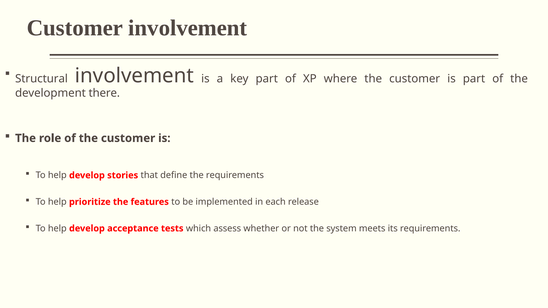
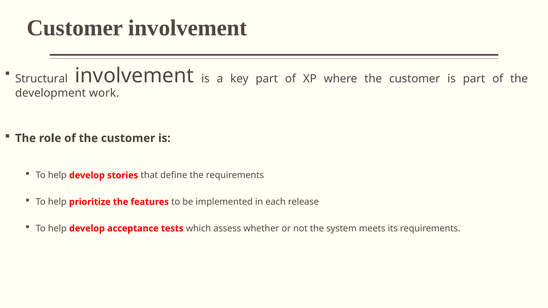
there: there -> work
